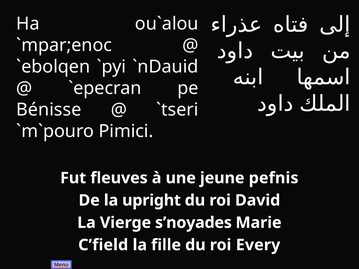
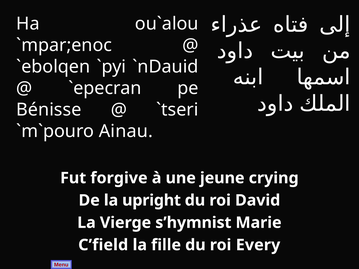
Pimici: Pimici -> Ainau
fleuves: fleuves -> forgive
pefnis: pefnis -> crying
s’noyades: s’noyades -> s’hymnist
